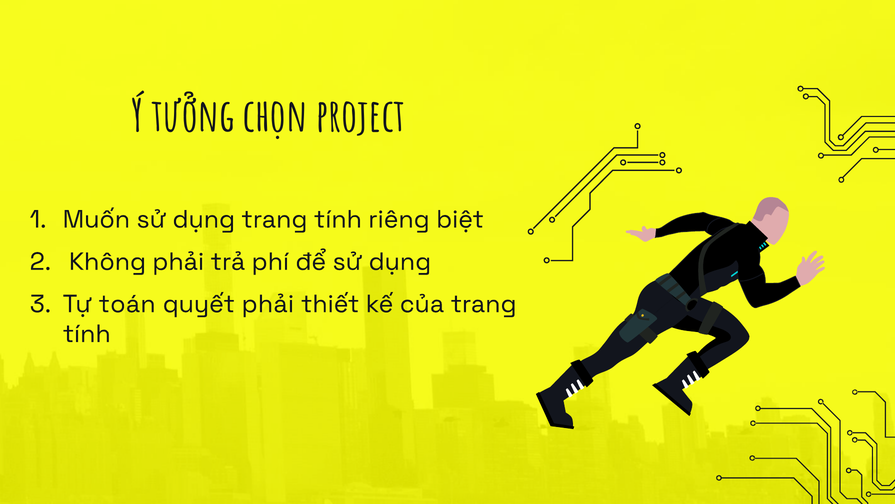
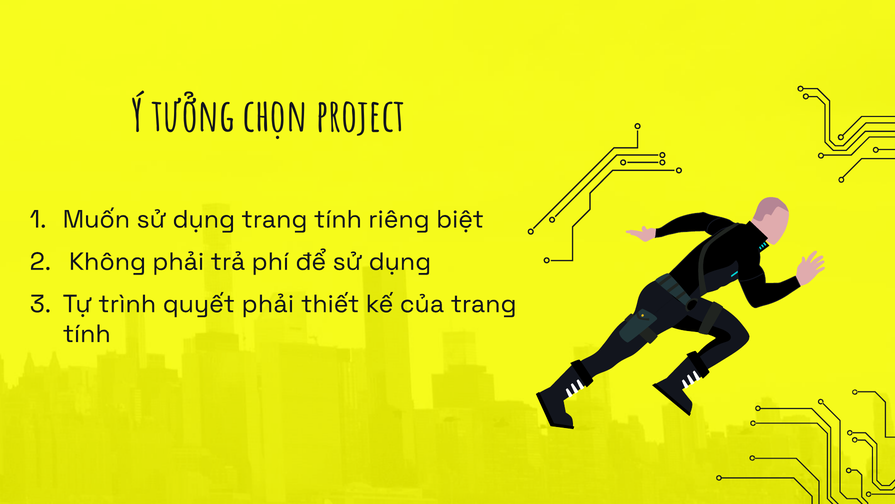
toán: toán -> trình
